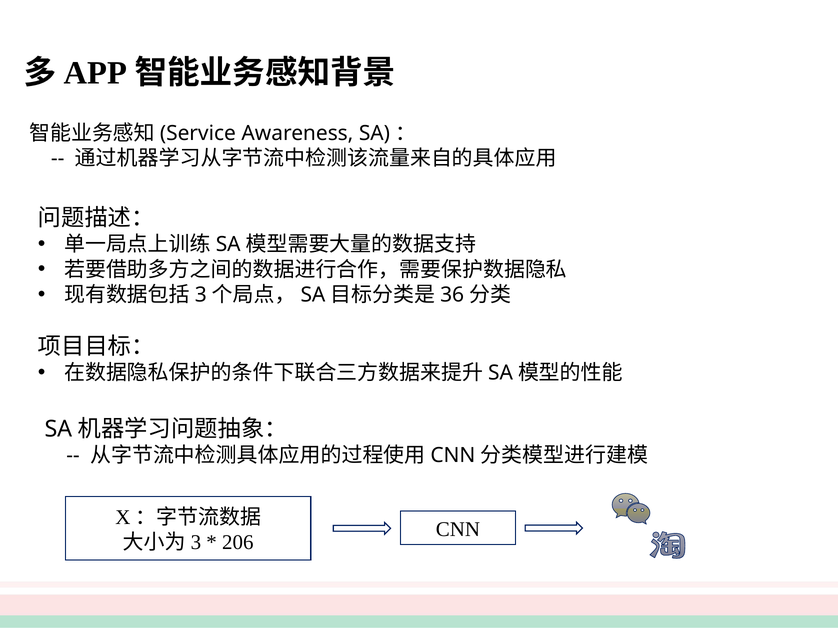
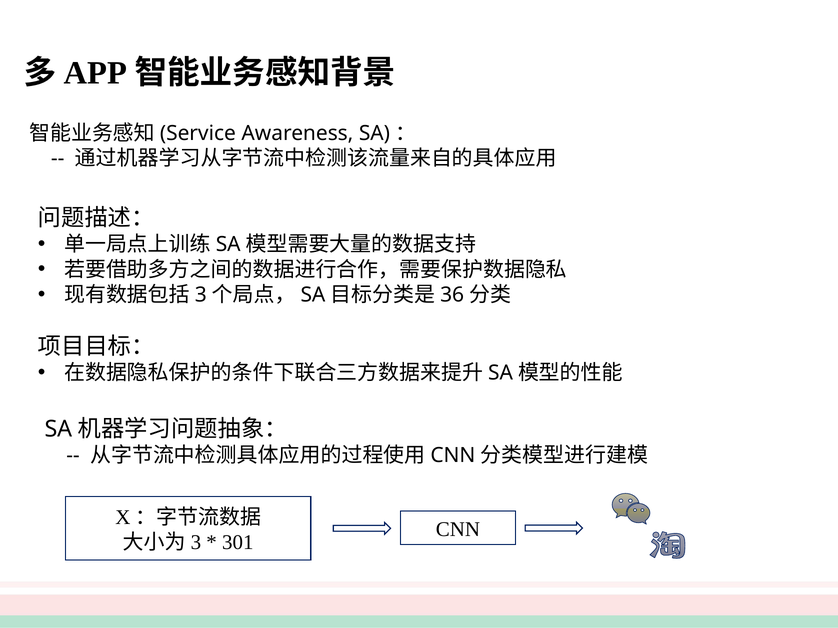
206: 206 -> 301
